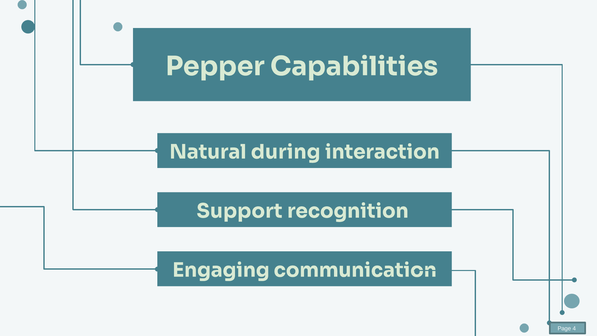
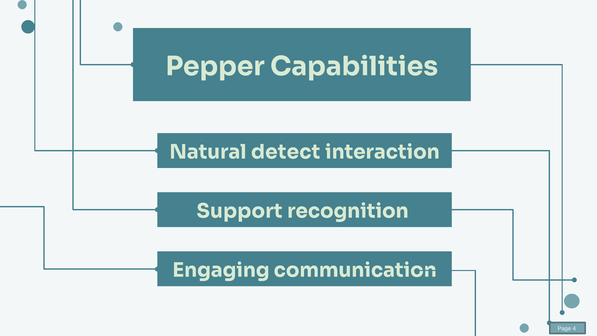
during: during -> detect
